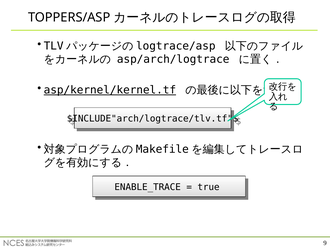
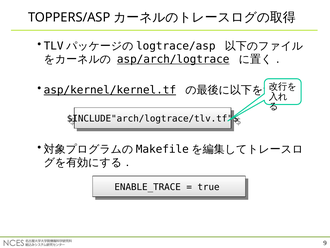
asp/arch/logtrace underline: none -> present
